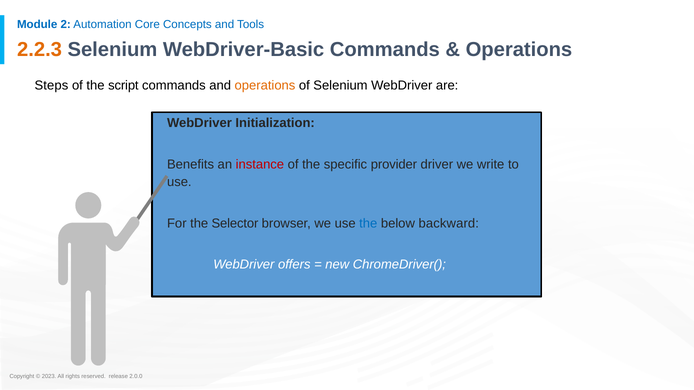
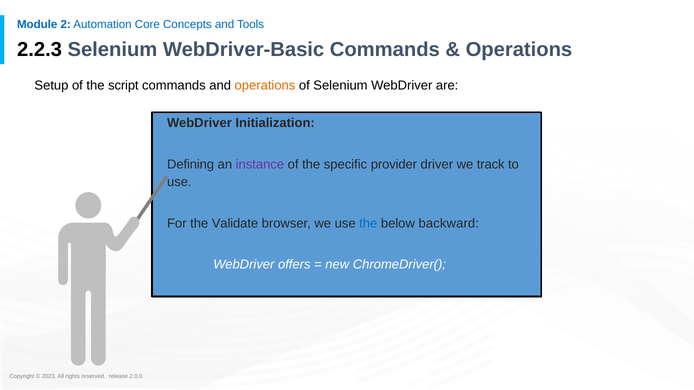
2.2.3 colour: orange -> black
Steps: Steps -> Setup
Benefits: Benefits -> Defining
instance colour: red -> purple
write: write -> track
Selector: Selector -> Validate
